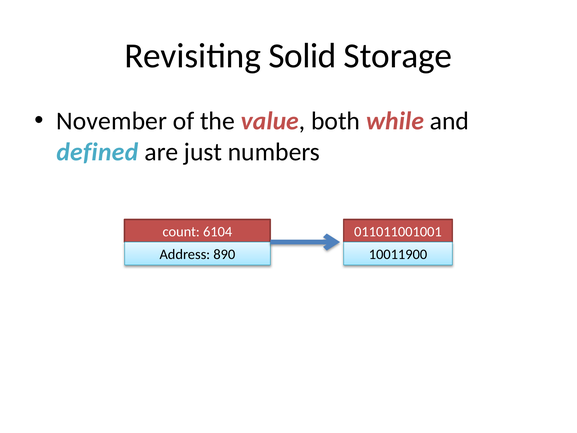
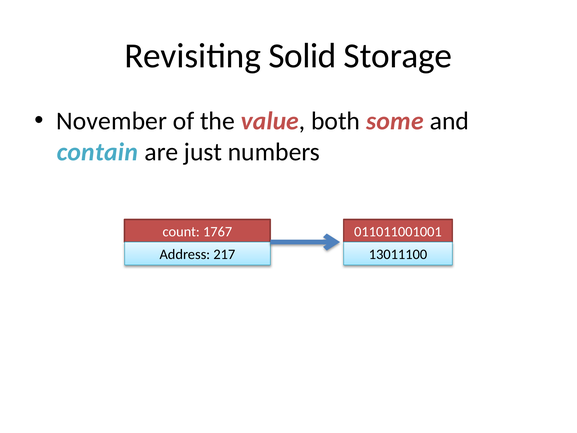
while: while -> some
defined: defined -> contain
6104: 6104 -> 1767
890: 890 -> 217
10011900: 10011900 -> 13011100
